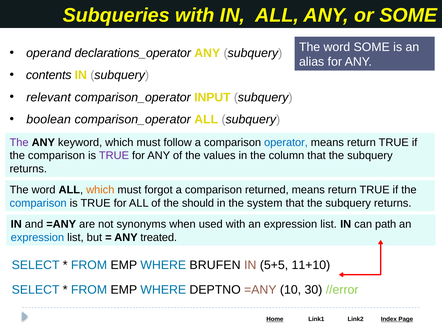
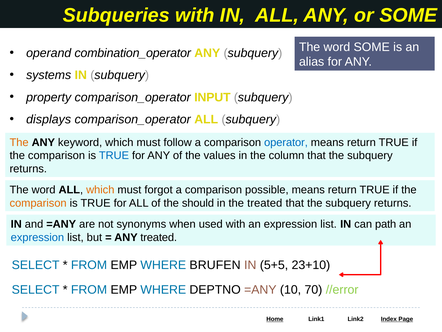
declarations_operator: declarations_operator -> combination_operator
contents: contents -> systems
relevant: relevant -> property
boolean: boolean -> displays
The at (19, 142) colour: purple -> orange
TRUE at (114, 155) colour: purple -> blue
returned: returned -> possible
comparison at (38, 203) colour: blue -> orange
the system: system -> treated
11+10: 11+10 -> 23+10
30: 30 -> 70
